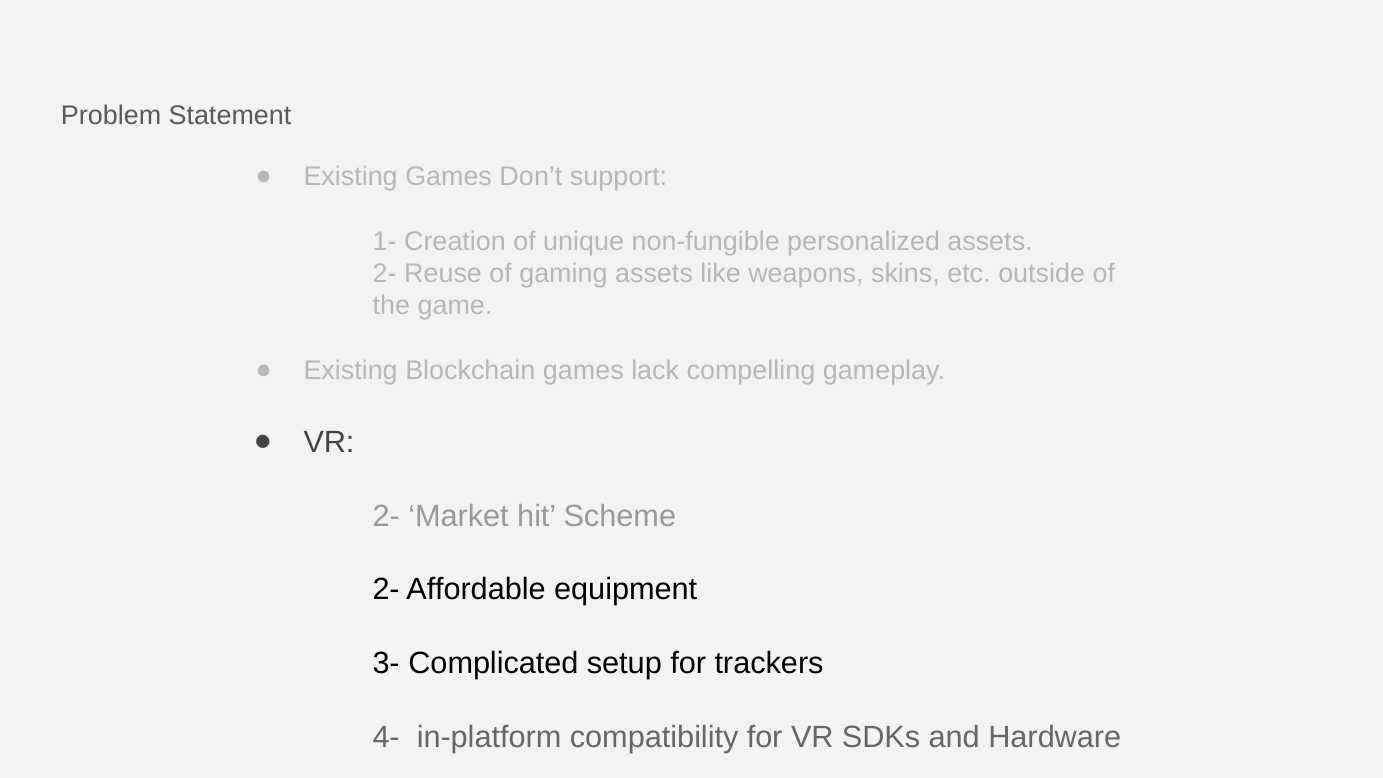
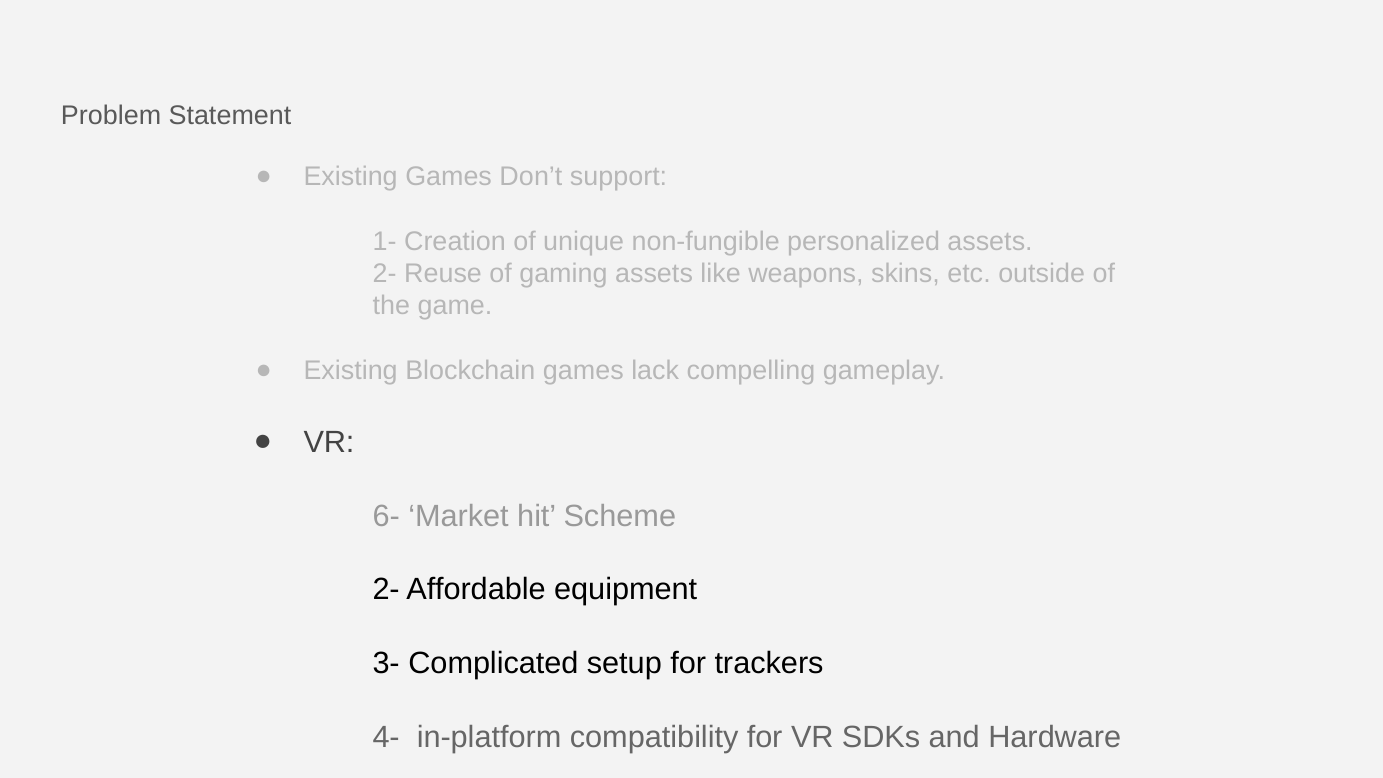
2- at (386, 516): 2- -> 6-
